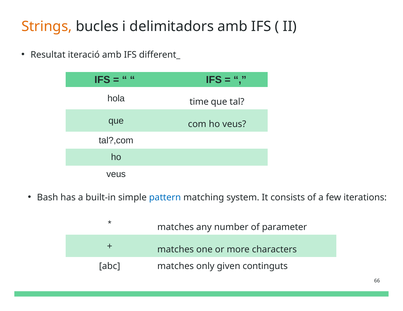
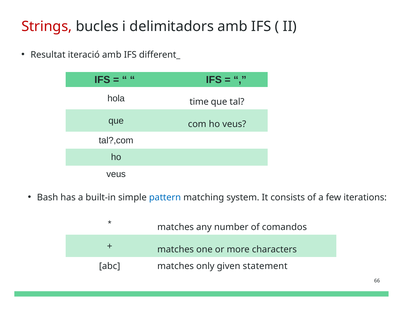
Strings colour: orange -> red
parameter: parameter -> comandos
continguts: continguts -> statement
